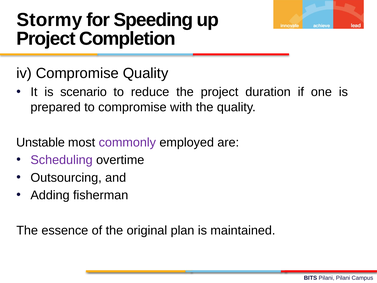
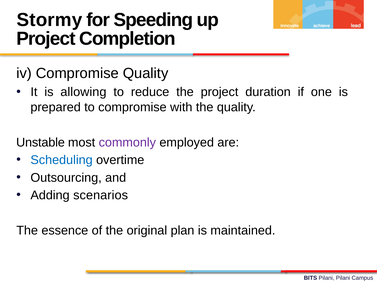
scenario: scenario -> allowing
Scheduling colour: purple -> blue
fisherman: fisherman -> scenarios
